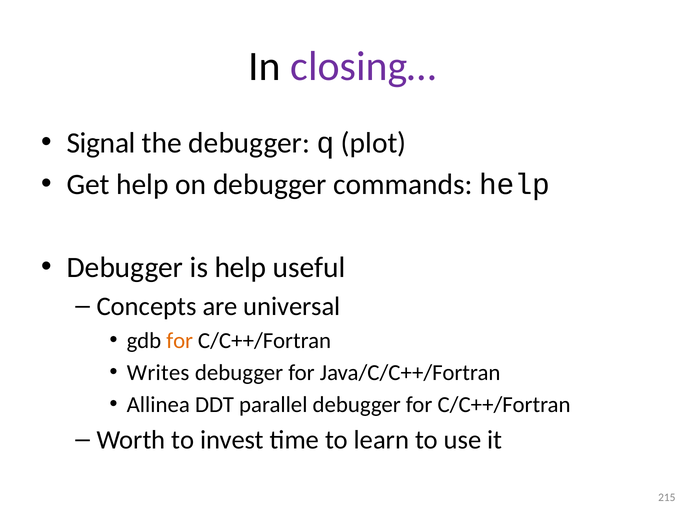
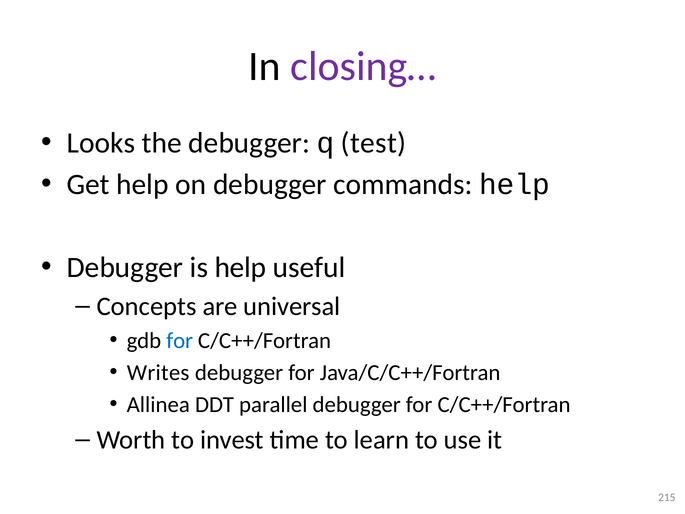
Signal: Signal -> Looks
plot: plot -> test
for at (180, 340) colour: orange -> blue
